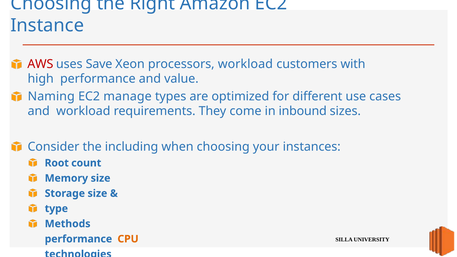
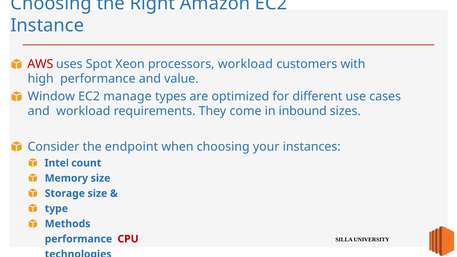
Save: Save -> Spot
Naming: Naming -> Window
including: including -> endpoint
Root: Root -> Intel
CPU colour: orange -> red
